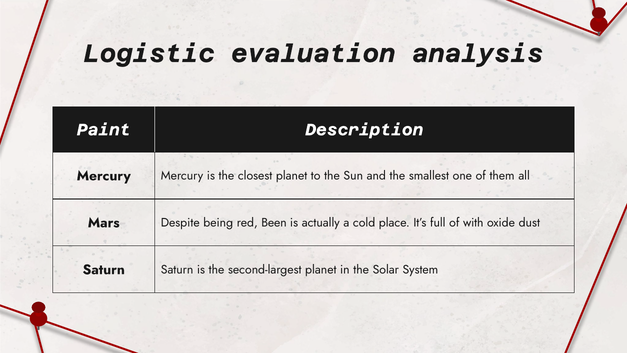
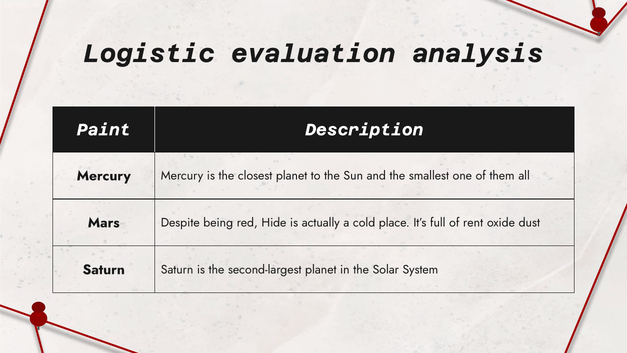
Been: Been -> Hide
with: with -> rent
